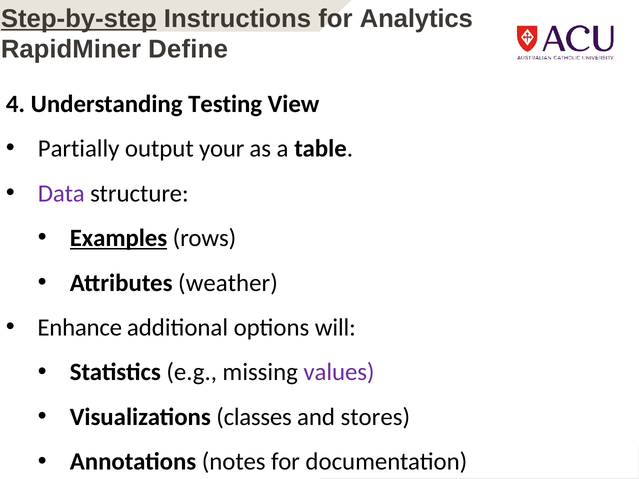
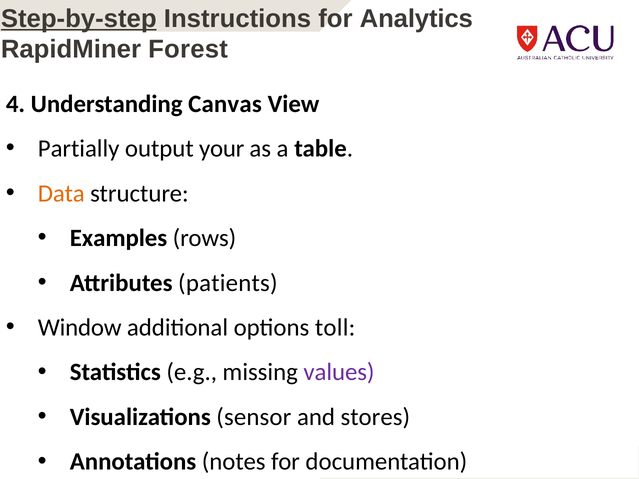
Define: Define -> Forest
Testing: Testing -> Canvas
Data colour: purple -> orange
Examples underline: present -> none
weather: weather -> patients
Enhance: Enhance -> Window
will: will -> toll
classes: classes -> sensor
